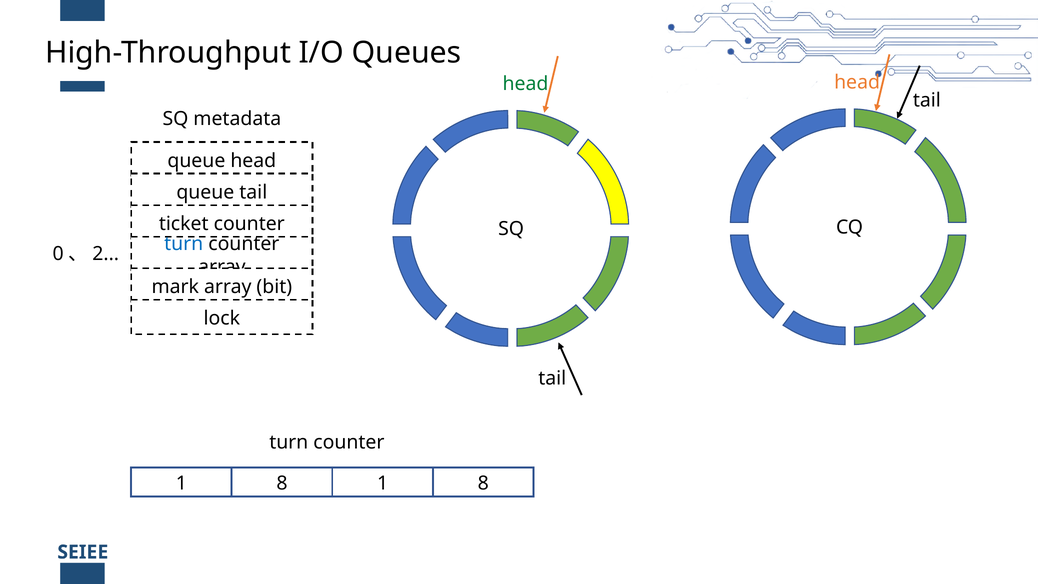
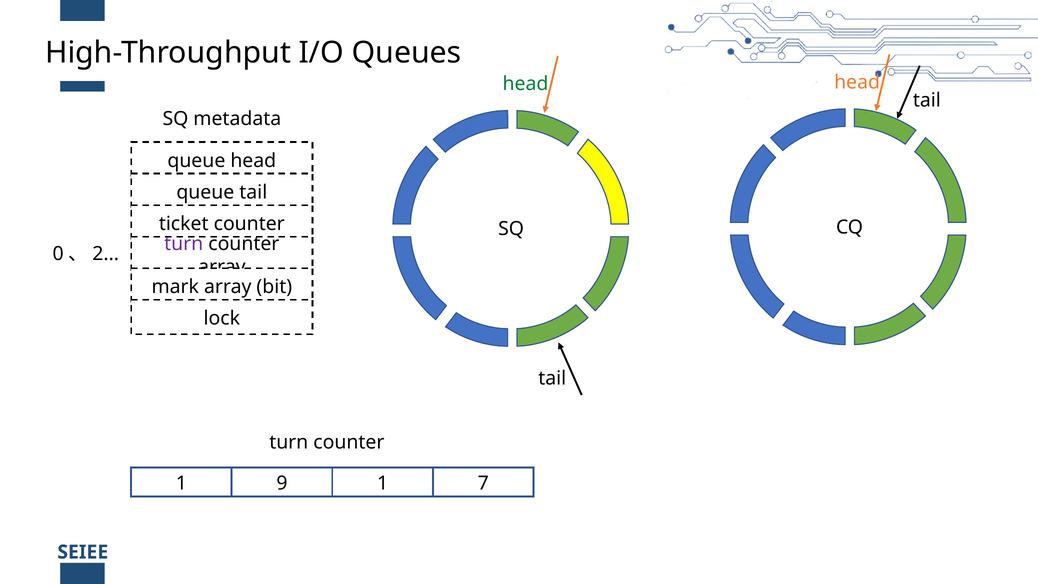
turn at (184, 244) colour: blue -> purple
8 at (282, 483): 8 -> 9
8 at (483, 483): 8 -> 7
